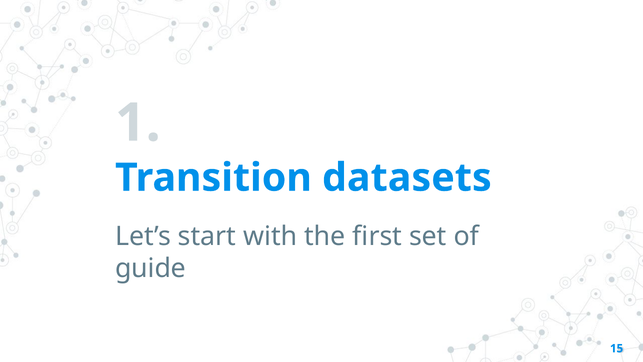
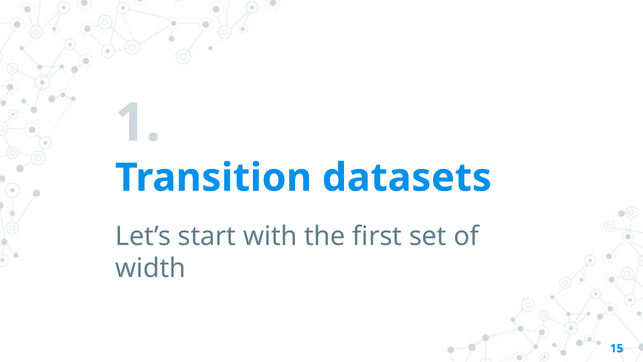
guide: guide -> width
